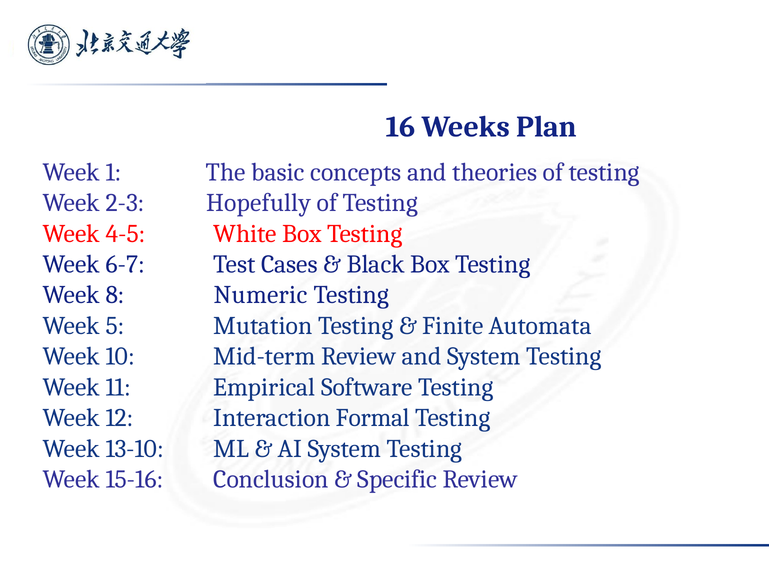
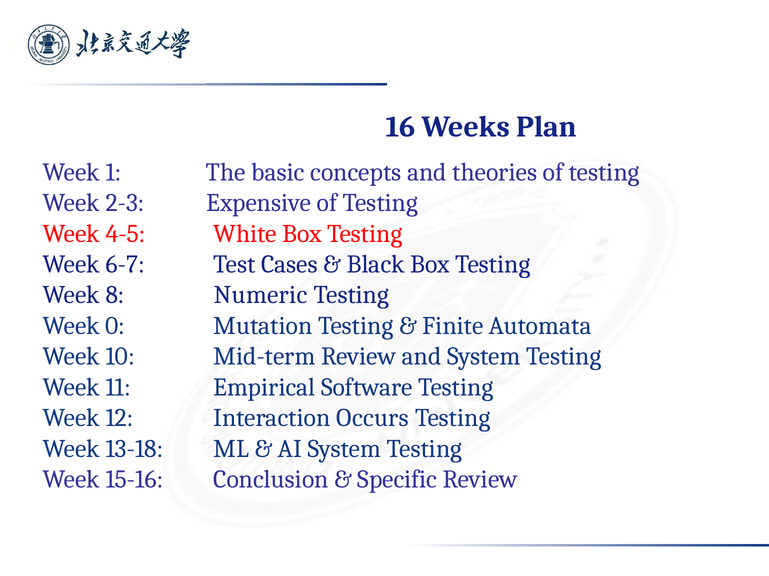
Hopefully: Hopefully -> Expensive
5: 5 -> 0
Formal: Formal -> Occurs
13-10: 13-10 -> 13-18
